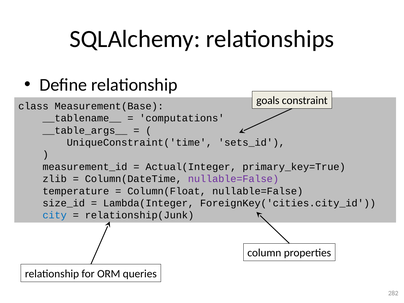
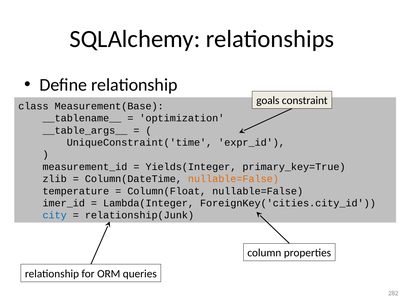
computations: computations -> optimization
sets_id: sets_id -> expr_id
Actual(Integer: Actual(Integer -> Yields(Integer
nullable=False at (233, 179) colour: purple -> orange
size_id: size_id -> imer_id
